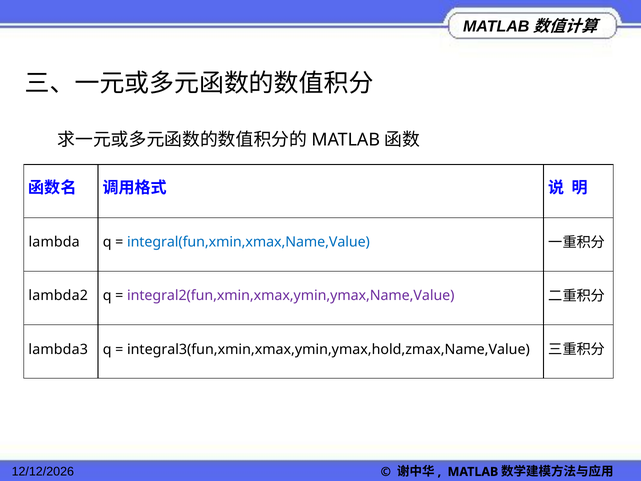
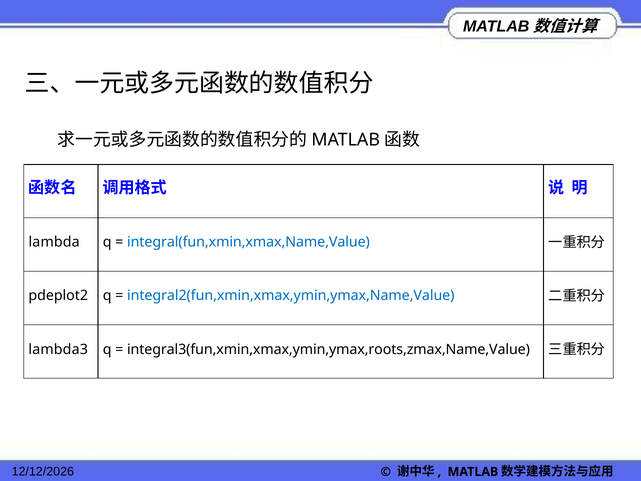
lambda2: lambda2 -> pdeplot2
integral2(fun,xmin,xmax,ymin,ymax,Name,Value colour: purple -> blue
integral3(fun,xmin,xmax,ymin,ymax,hold,zmax,Name,Value: integral3(fun,xmin,xmax,ymin,ymax,hold,zmax,Name,Value -> integral3(fun,xmin,xmax,ymin,ymax,roots,zmax,Name,Value
